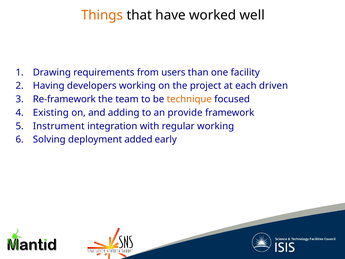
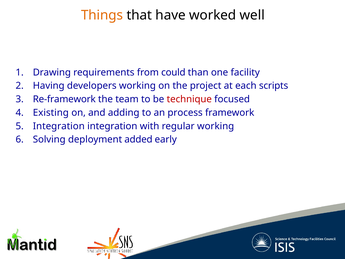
users: users -> could
driven: driven -> scripts
technique colour: orange -> red
provide: provide -> process
Instrument at (59, 126): Instrument -> Integration
